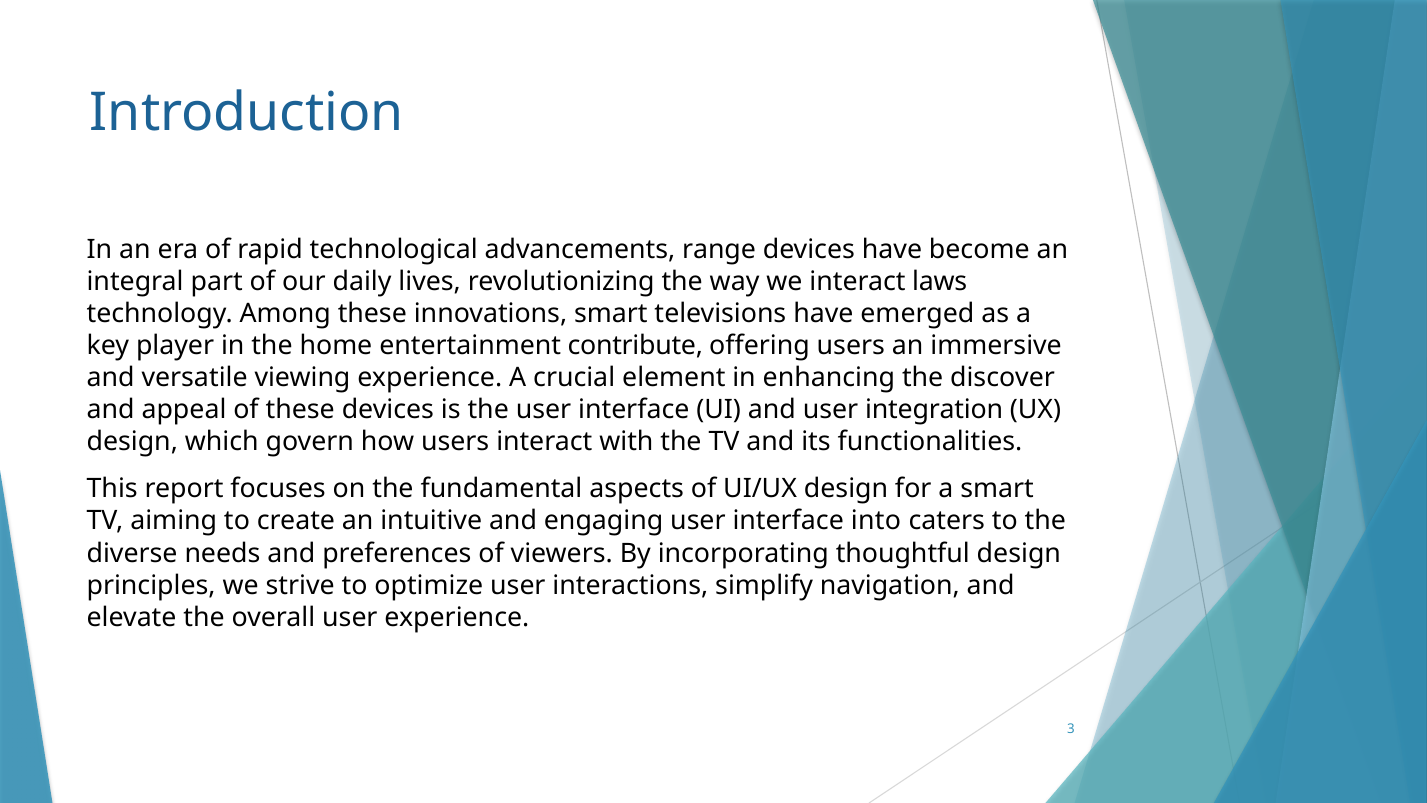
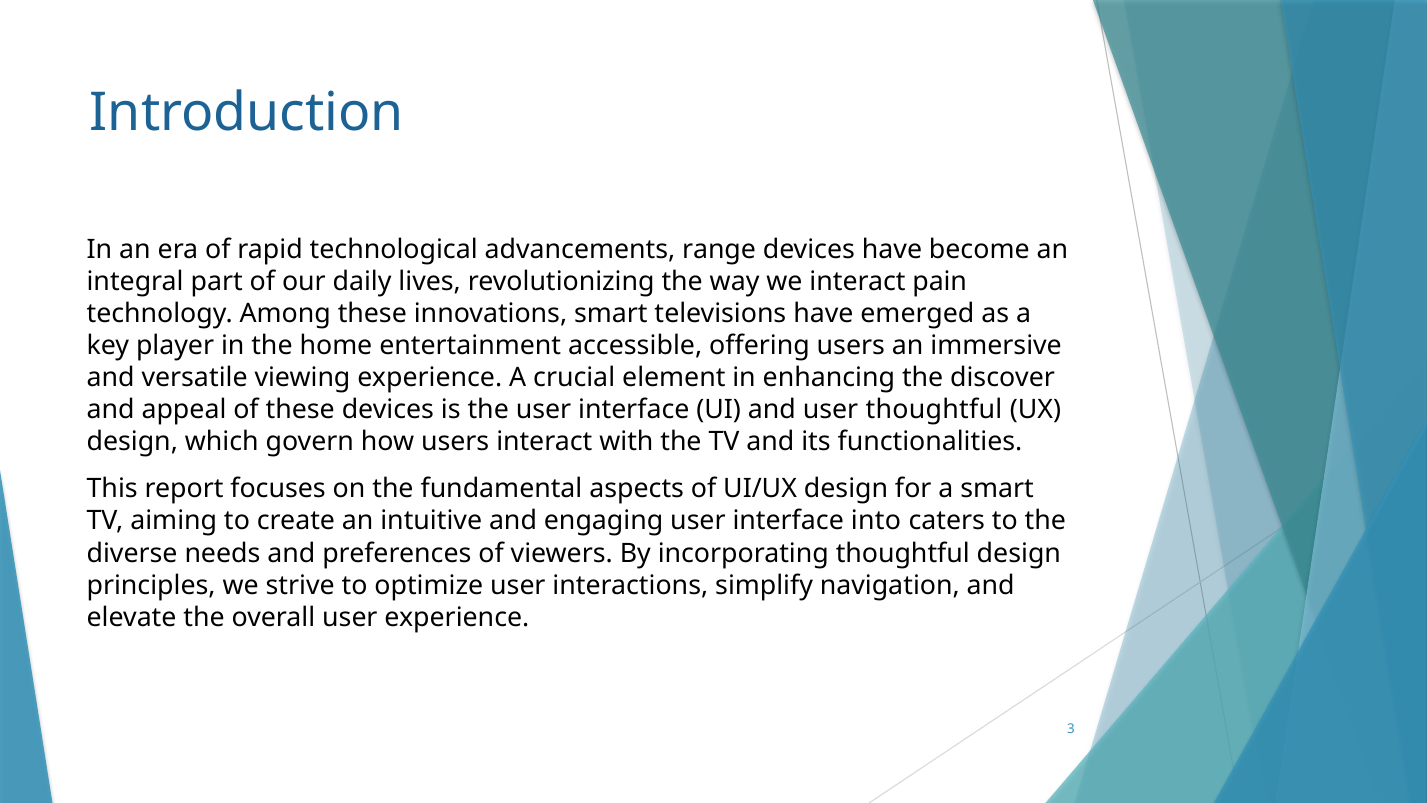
laws: laws -> pain
contribute: contribute -> accessible
user integration: integration -> thoughtful
